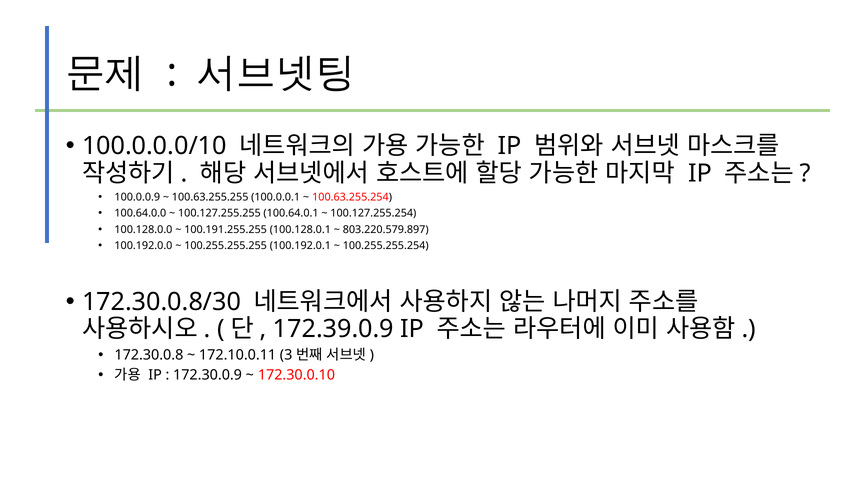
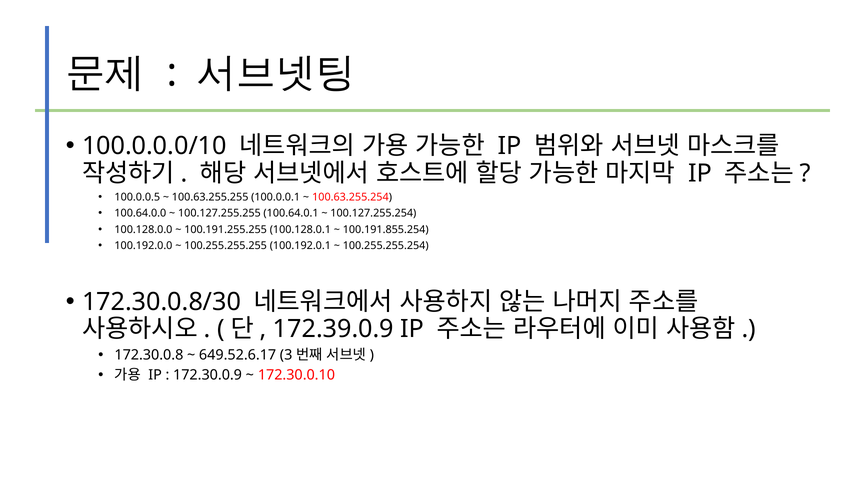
100.0.0.9: 100.0.0.9 -> 100.0.0.5
803.220.579.897: 803.220.579.897 -> 100.191.855.254
172.10.0.11: 172.10.0.11 -> 649.52.6.17
